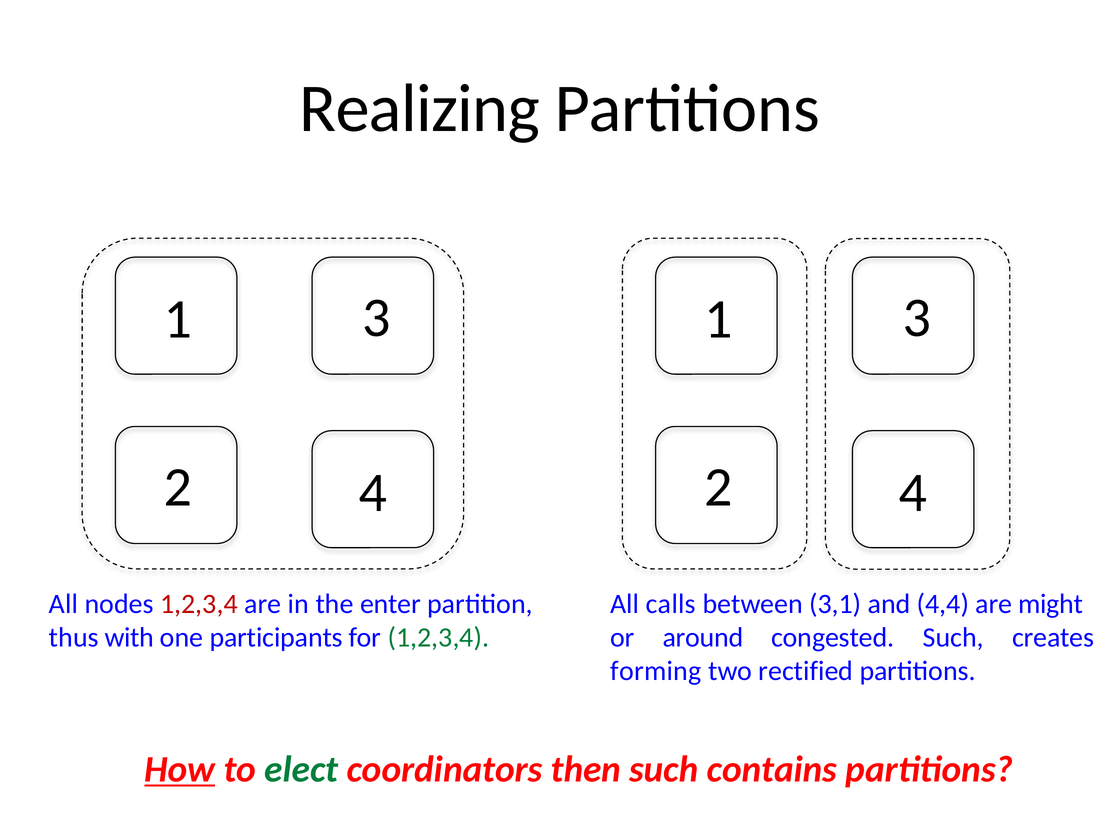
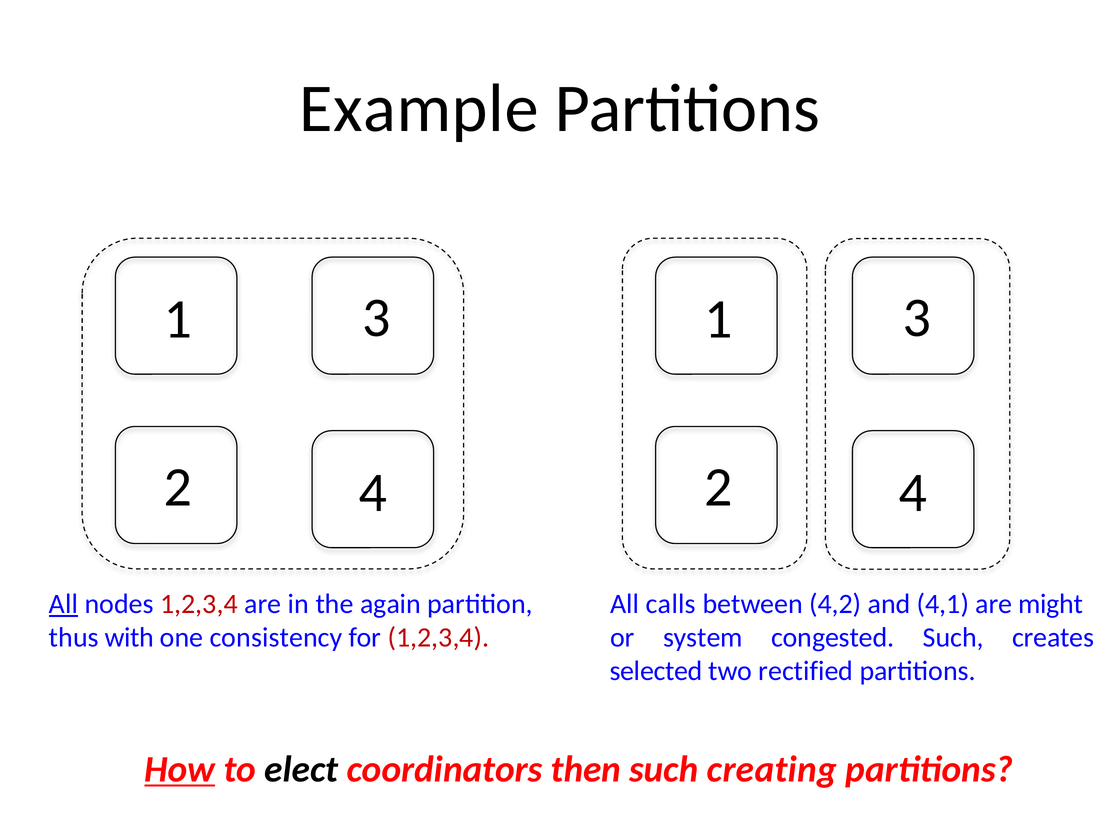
Realizing: Realizing -> Example
All at (63, 604) underline: none -> present
enter: enter -> again
3,1: 3,1 -> 4,2
4,4: 4,4 -> 4,1
participants: participants -> consistency
1,2,3,4 at (438, 637) colour: green -> red
around: around -> system
forming: forming -> selected
elect colour: green -> black
contains: contains -> creating
